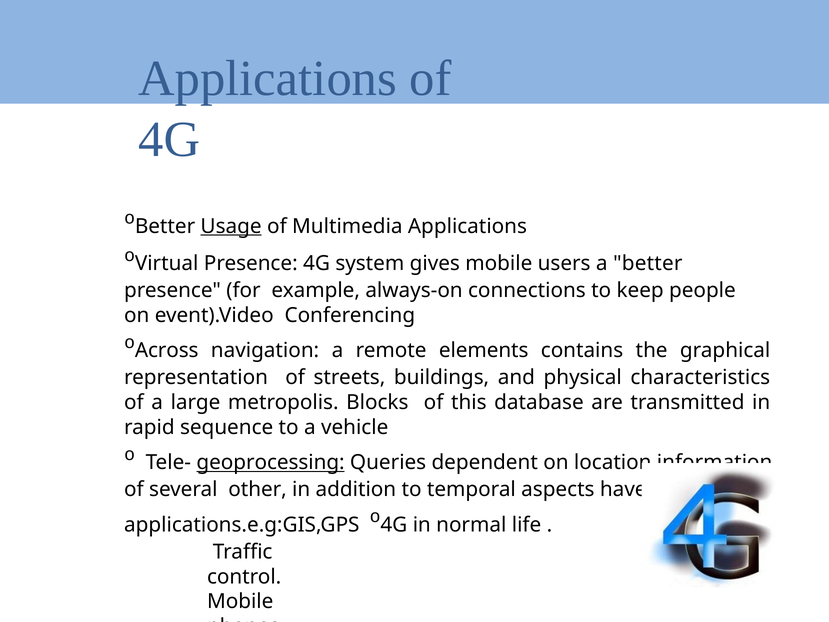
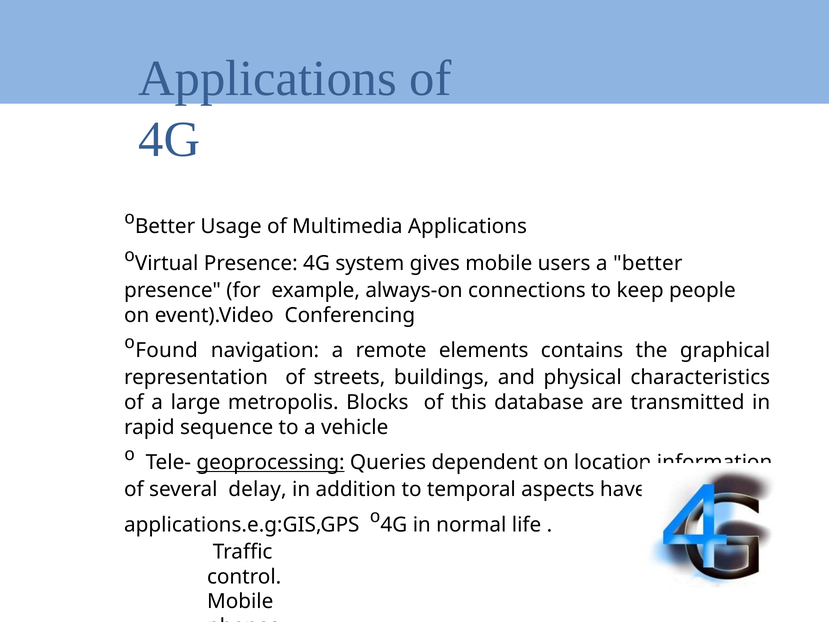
Usage underline: present -> none
Across: Across -> Found
other: other -> delay
